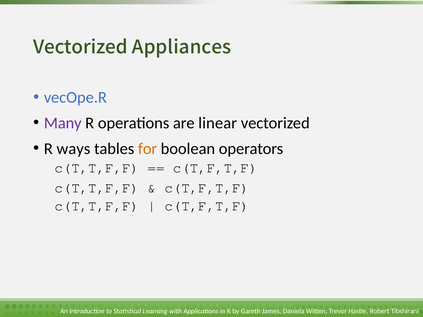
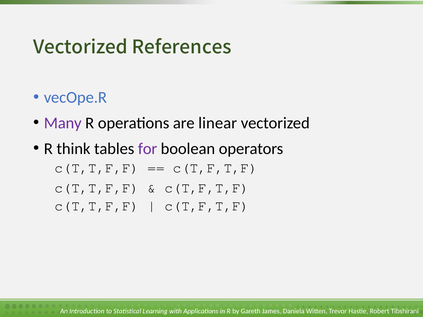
Appliances: Appliances -> References
ways: ways -> think
for colour: orange -> purple
